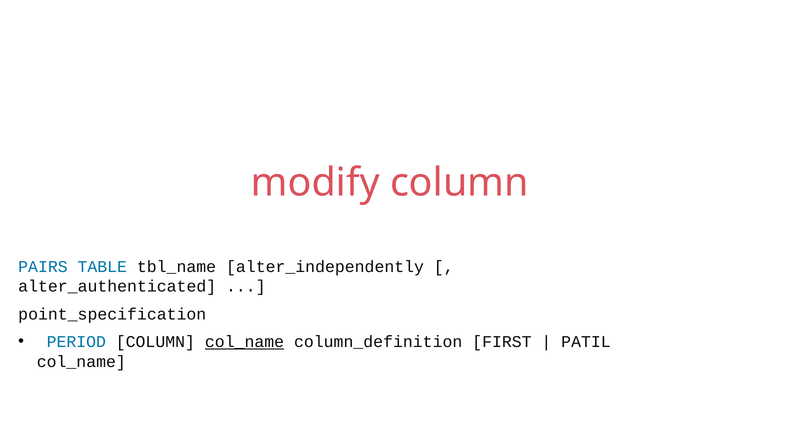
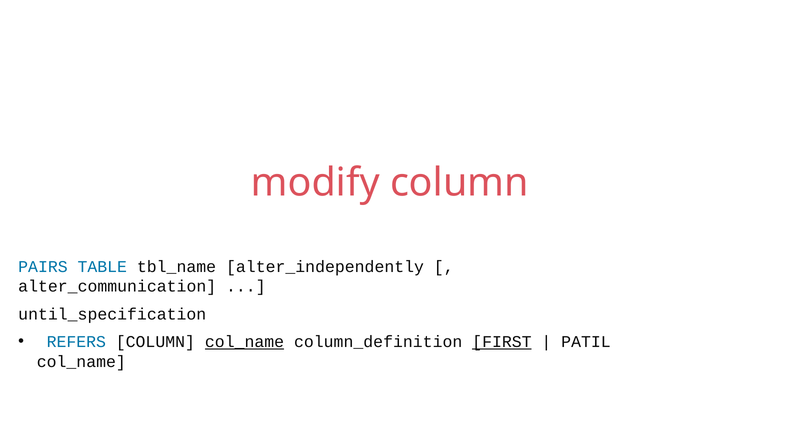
alter_authenticated: alter_authenticated -> alter_communication
point_specification: point_specification -> until_specification
PERIOD: PERIOD -> REFERS
FIRST underline: none -> present
